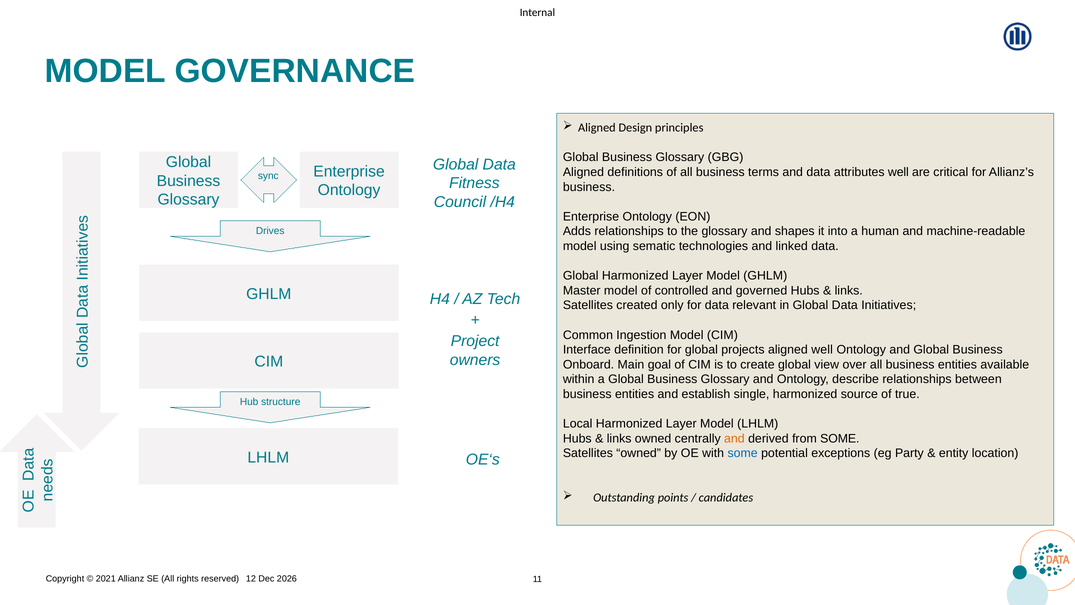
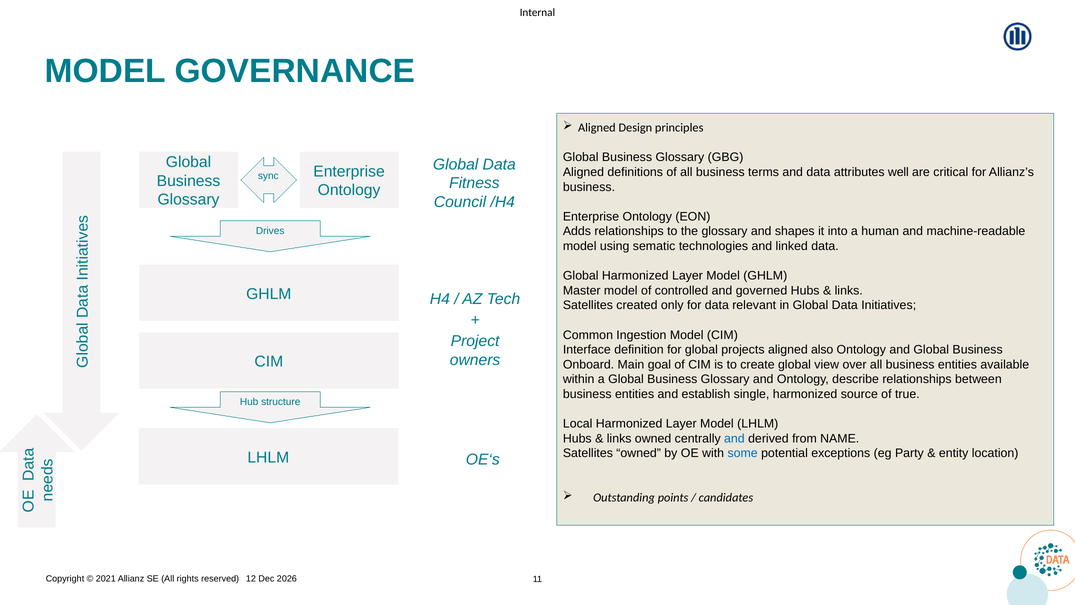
aligned well: well -> also
and at (734, 438) colour: orange -> blue
from SOME: SOME -> NAME
